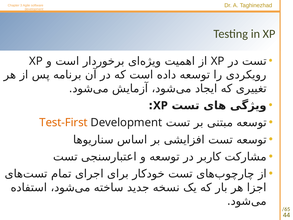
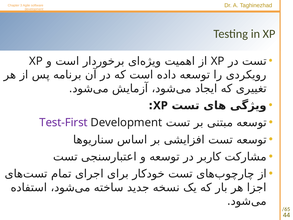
Test-First colour: orange -> purple
